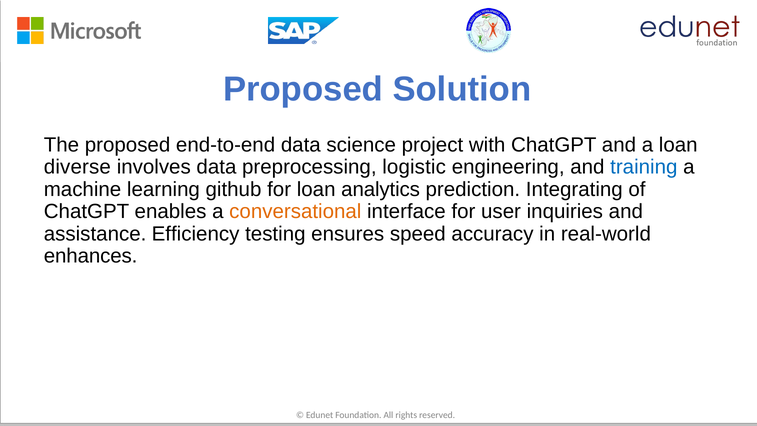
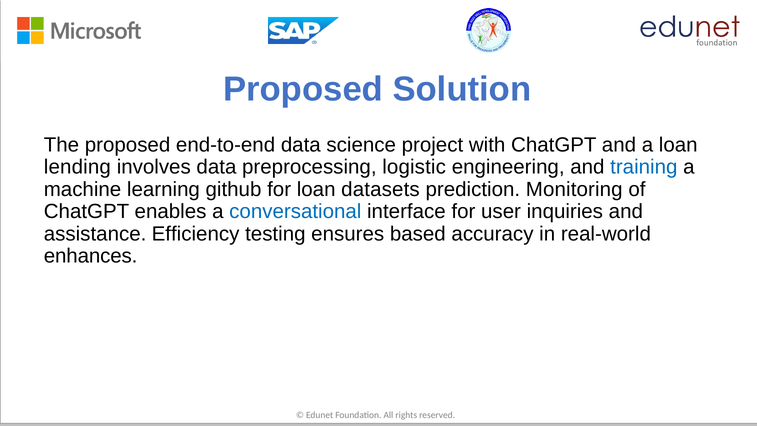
diverse: diverse -> lending
analytics: analytics -> datasets
Integrating: Integrating -> Monitoring
conversational colour: orange -> blue
speed: speed -> based
